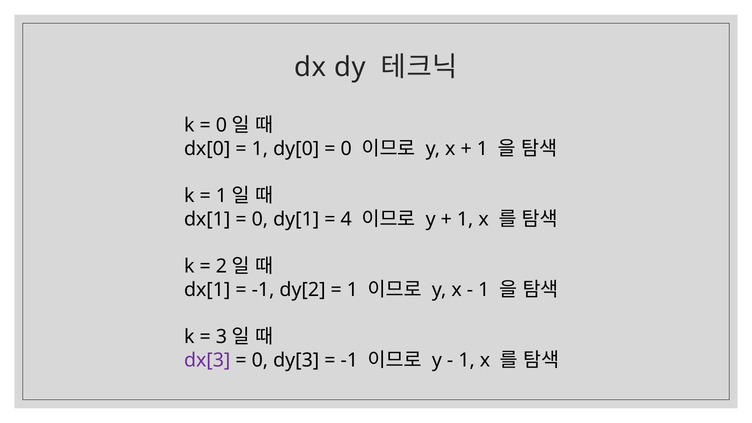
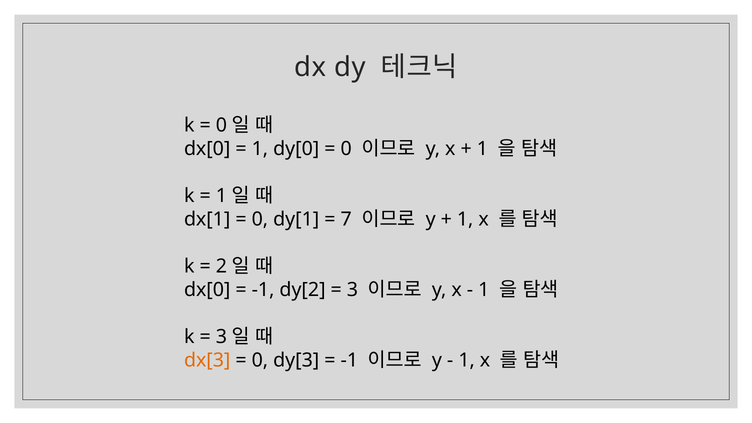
4: 4 -> 7
dx[1 at (207, 290): dx[1 -> dx[0
1 at (352, 290): 1 -> 3
dx[3 colour: purple -> orange
